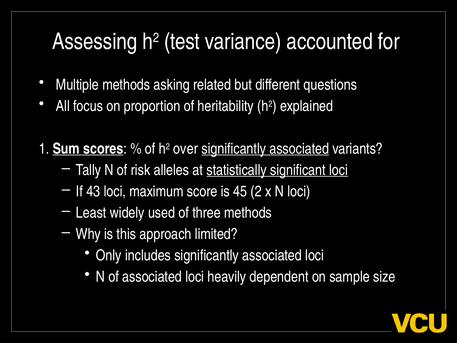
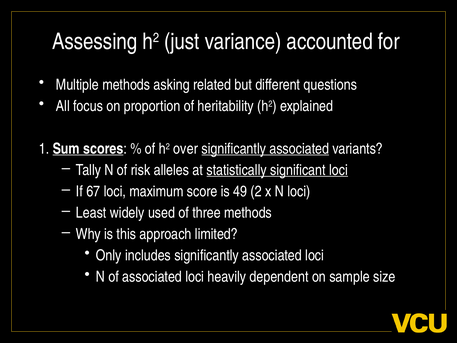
test: test -> just
43: 43 -> 67
45: 45 -> 49
